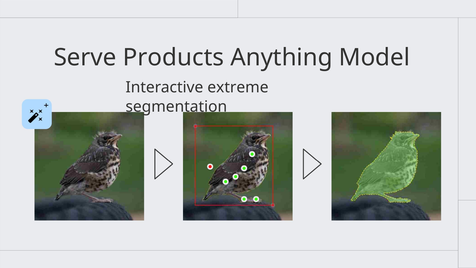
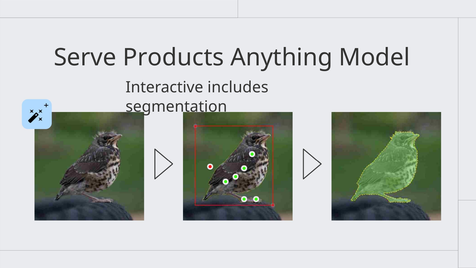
extreme: extreme -> includes
